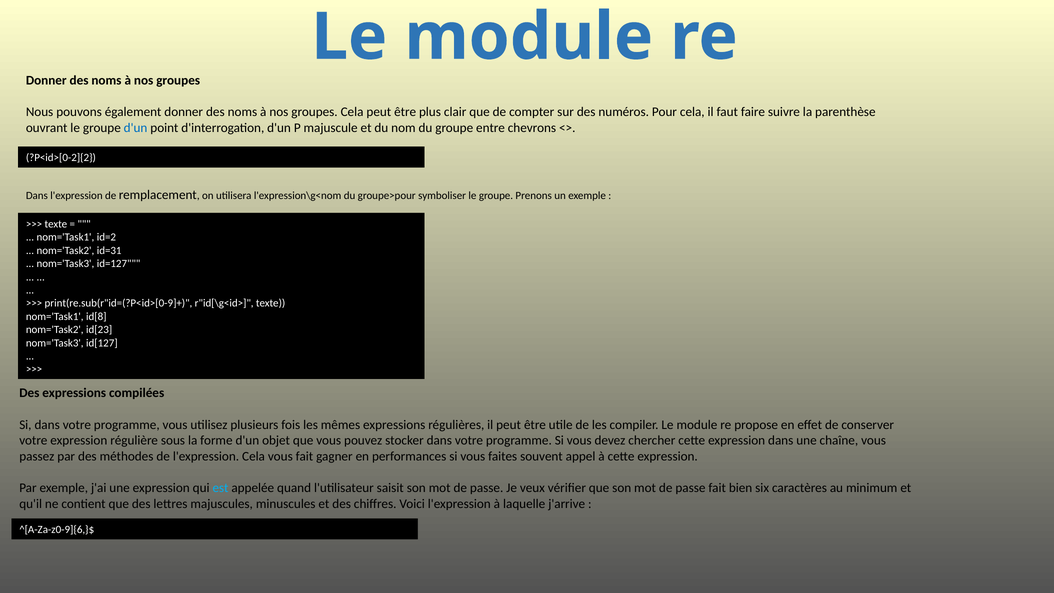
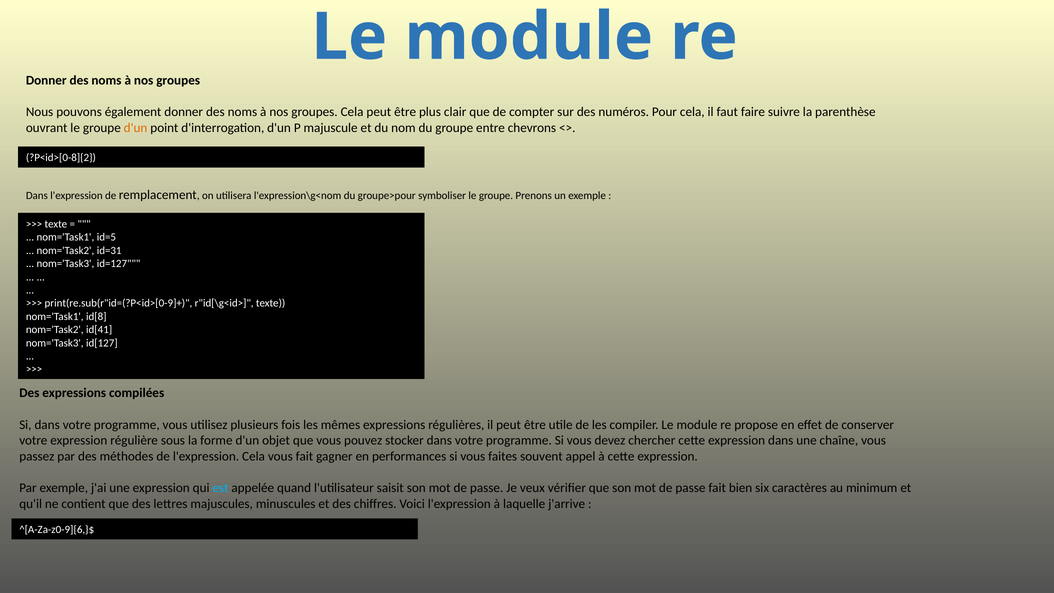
d'un at (136, 128) colour: blue -> orange
?P<id>[0-2]{2: ?P<id>[0-2]{2 -> ?P<id>[0-8]{2
id=2: id=2 -> id=5
id[23: id[23 -> id[41
